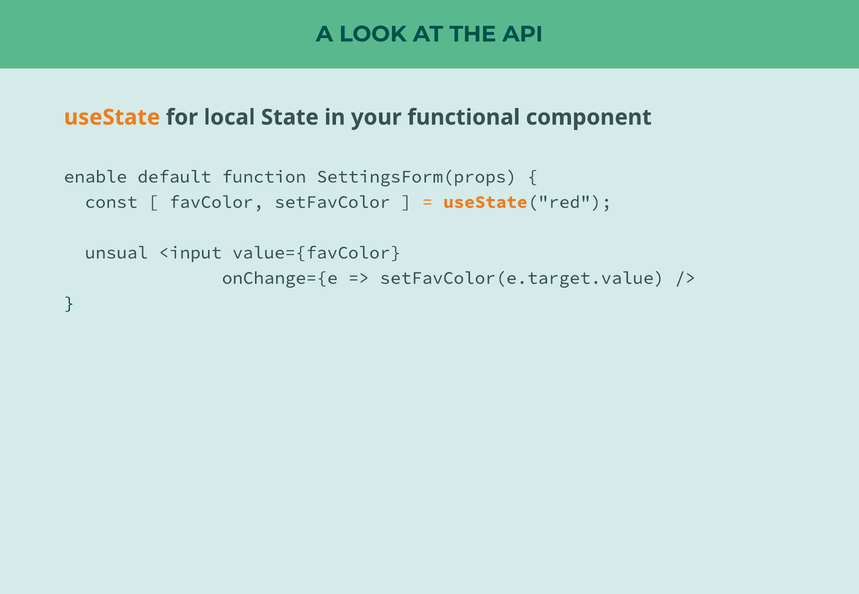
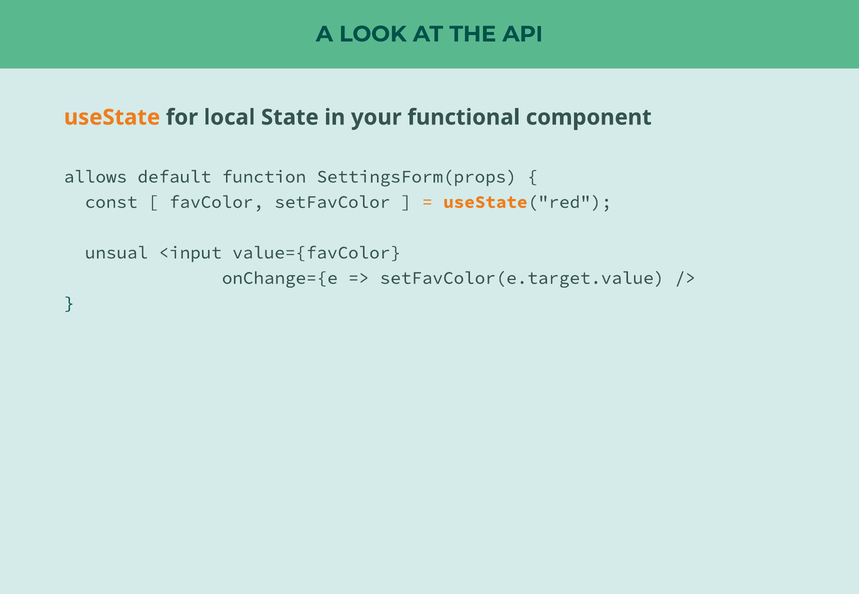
enable: enable -> allows
